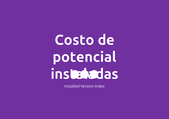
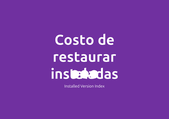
potencial: potencial -> restaurar
